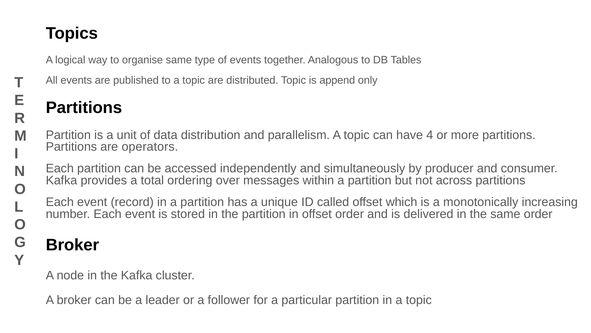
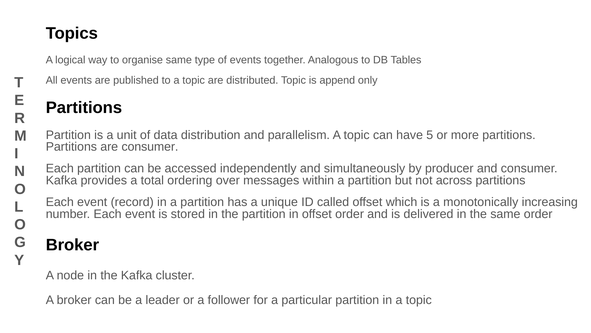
4: 4 -> 5
are operators: operators -> consumer
